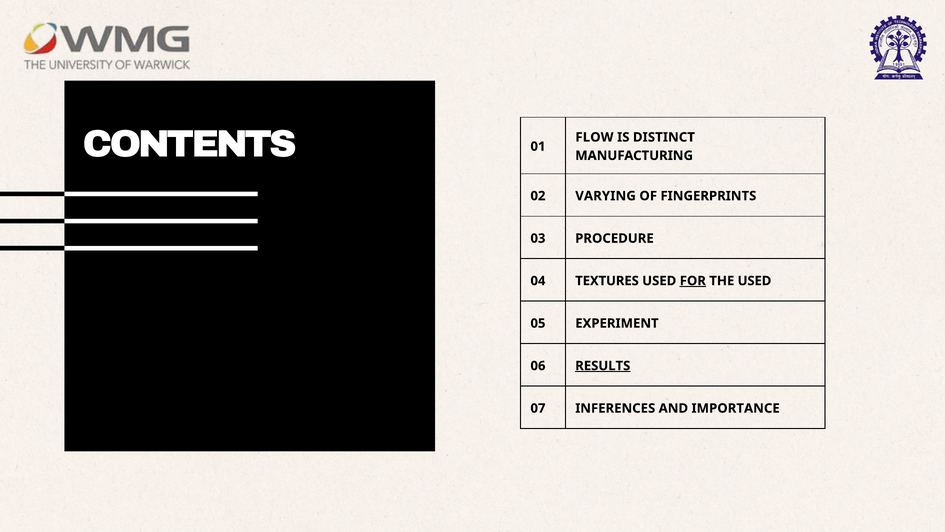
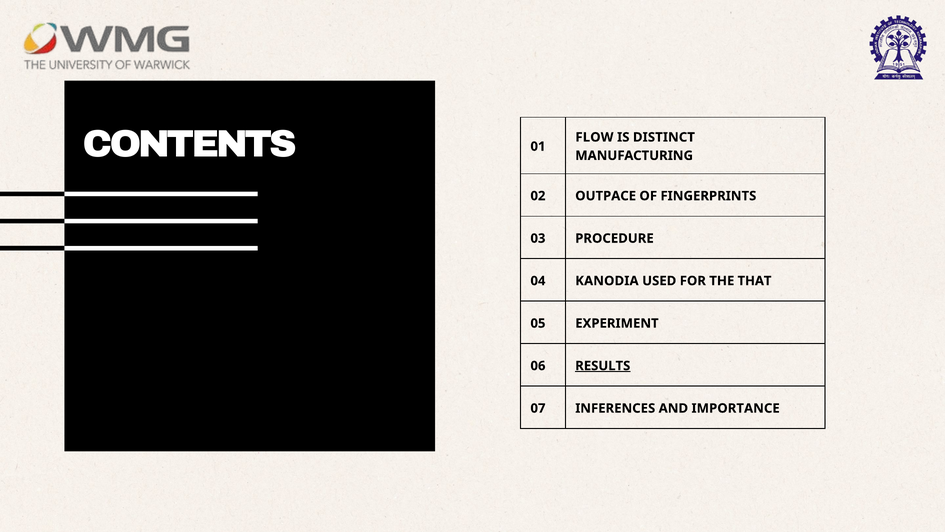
VARYING: VARYING -> OUTPACE
TEXTURES: TEXTURES -> KANODIA
FOR underline: present -> none
THE USED: USED -> THAT
